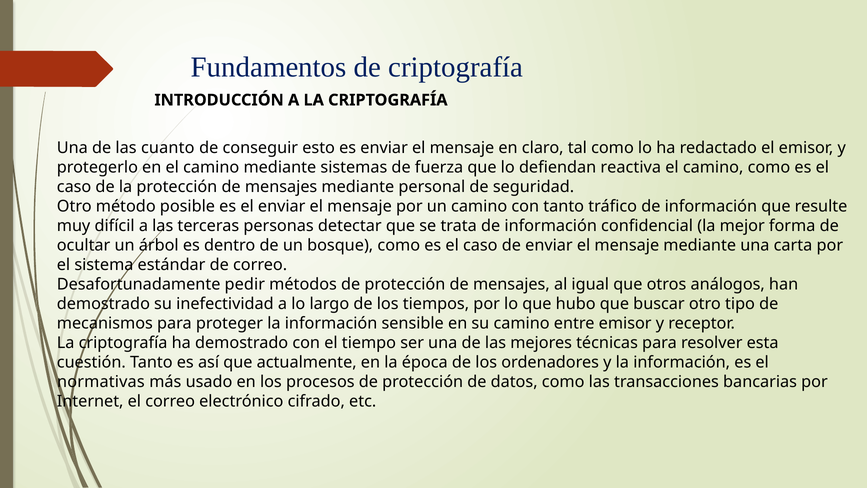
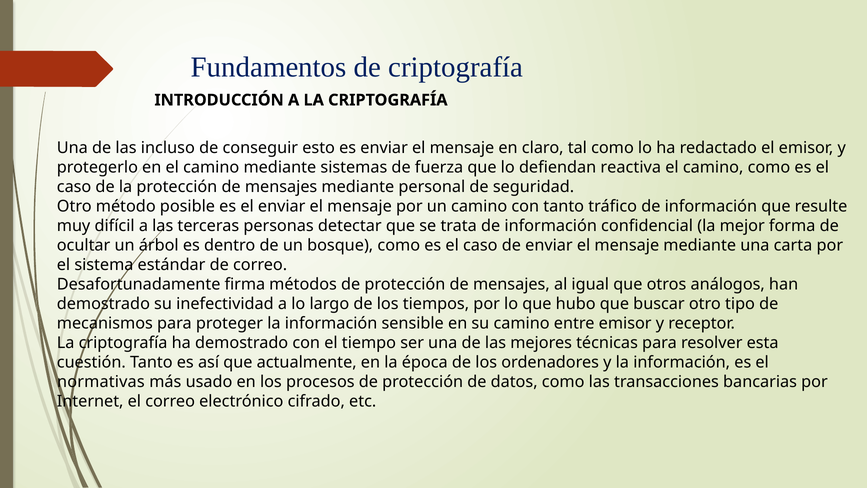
cuanto: cuanto -> incluso
pedir: pedir -> firma
